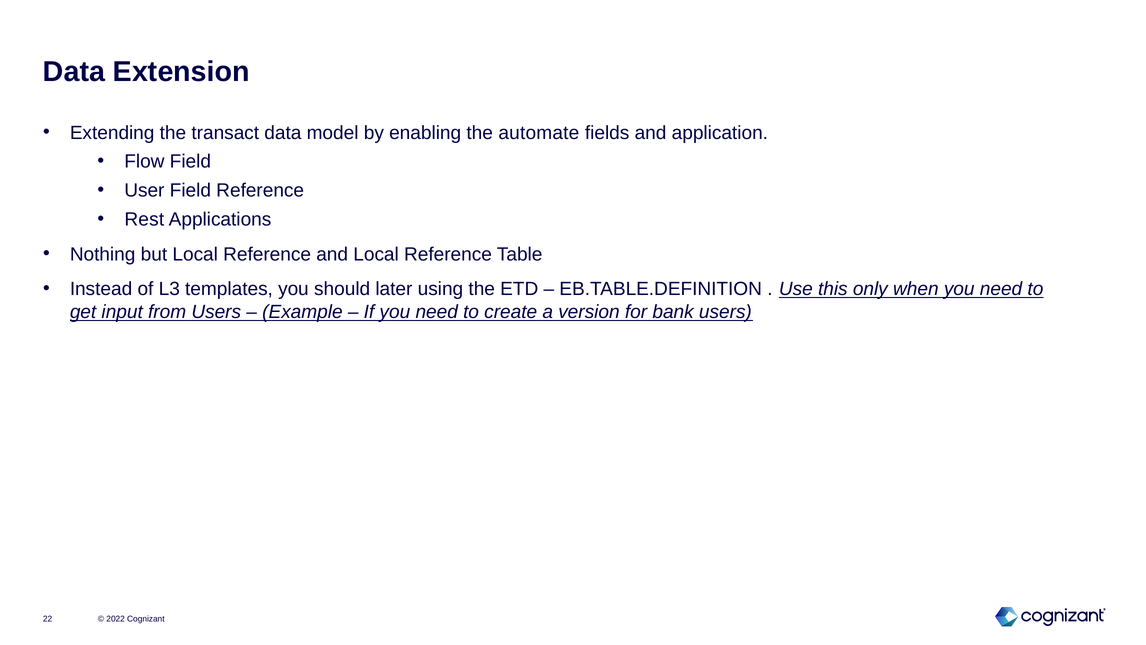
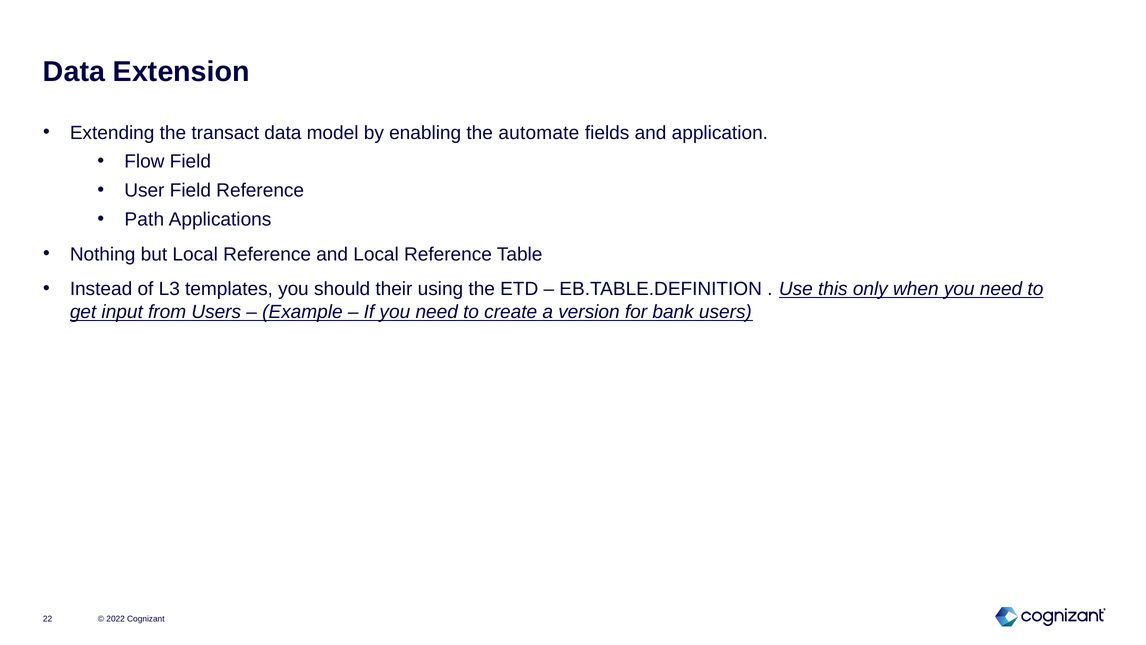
Rest: Rest -> Path
later: later -> their
